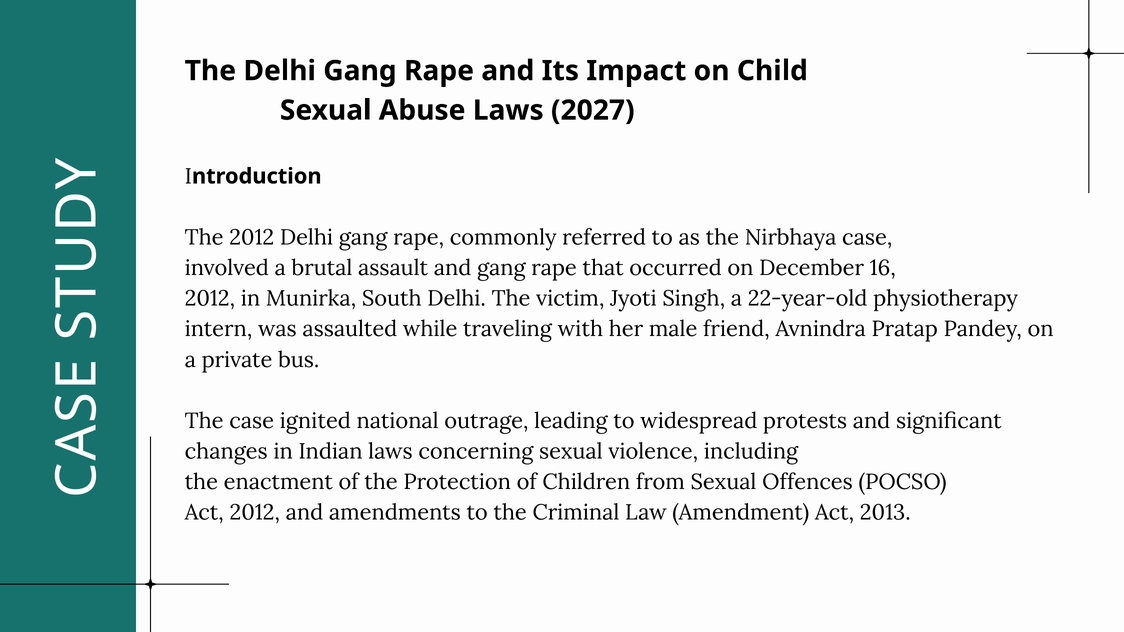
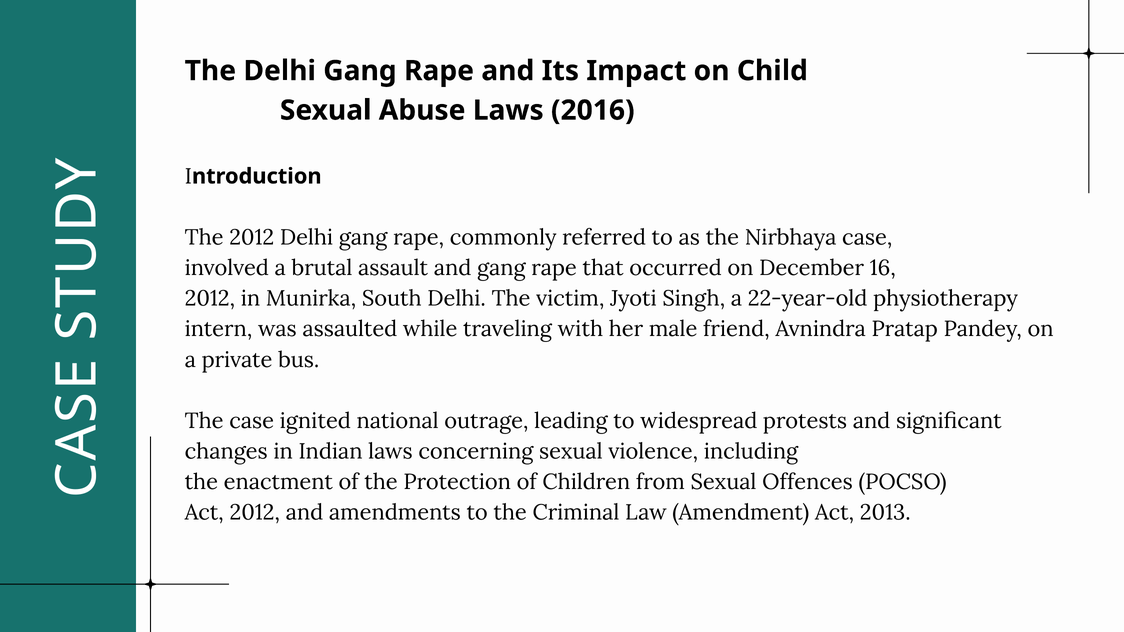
2027: 2027 -> 2016
